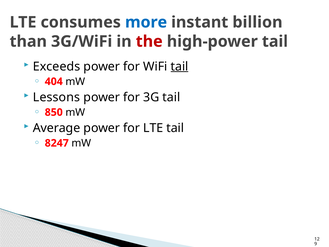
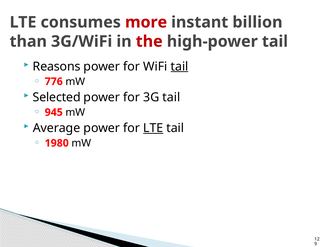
more colour: blue -> red
Exceeds: Exceeds -> Reasons
404: 404 -> 776
Lessons: Lessons -> Selected
850: 850 -> 945
LTE at (153, 128) underline: none -> present
8247: 8247 -> 1980
